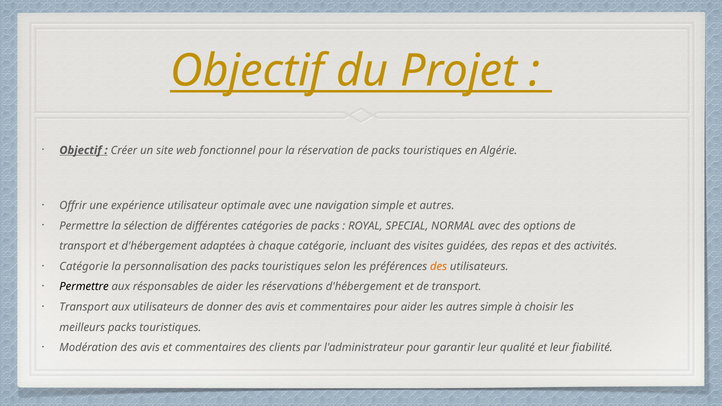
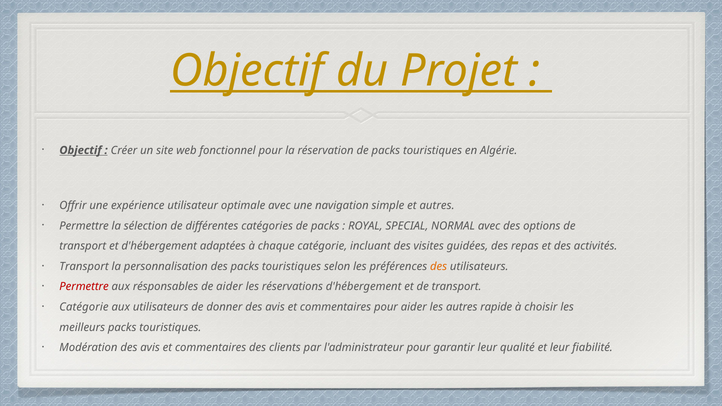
Catégorie at (84, 267): Catégorie -> Transport
Permettre at (84, 287) colour: black -> red
Transport at (84, 307): Transport -> Catégorie
autres simple: simple -> rapide
